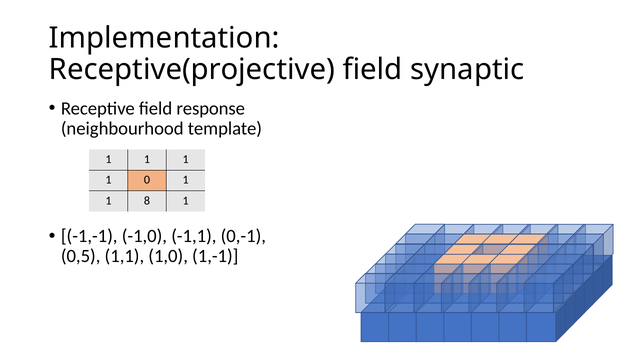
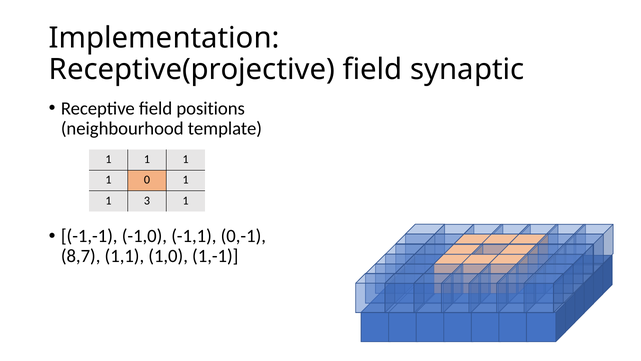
response: response -> positions
8: 8 -> 3
0,5: 0,5 -> 8,7
